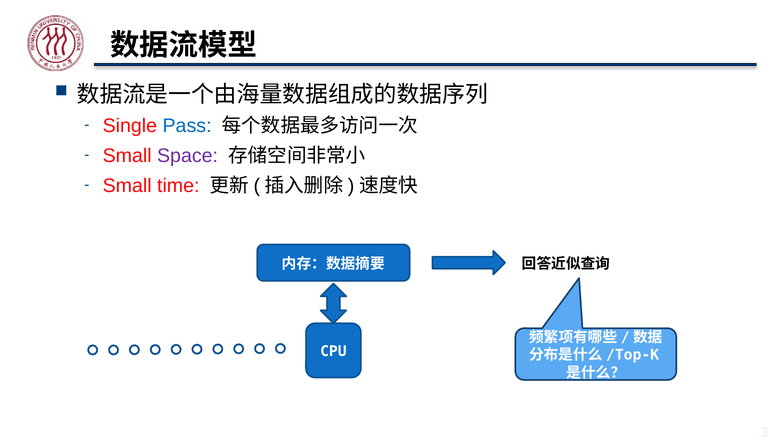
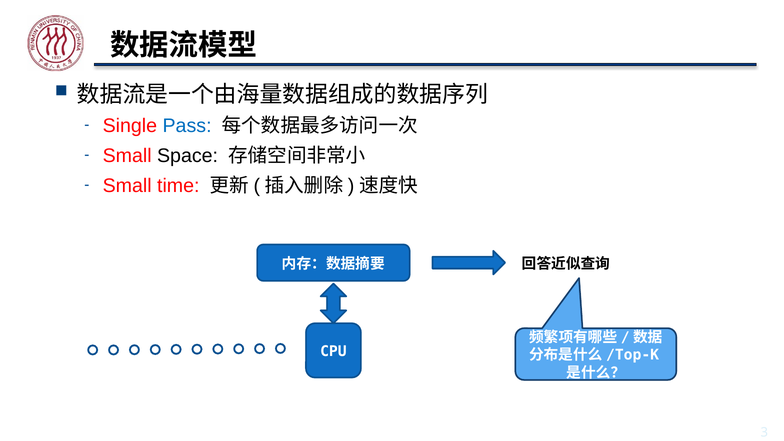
Space colour: purple -> black
